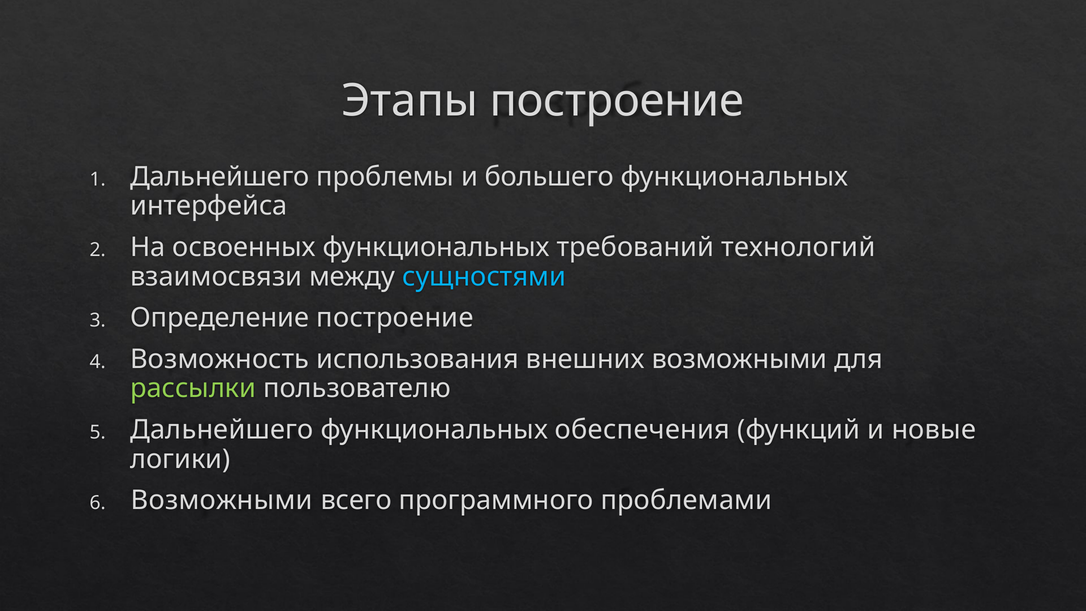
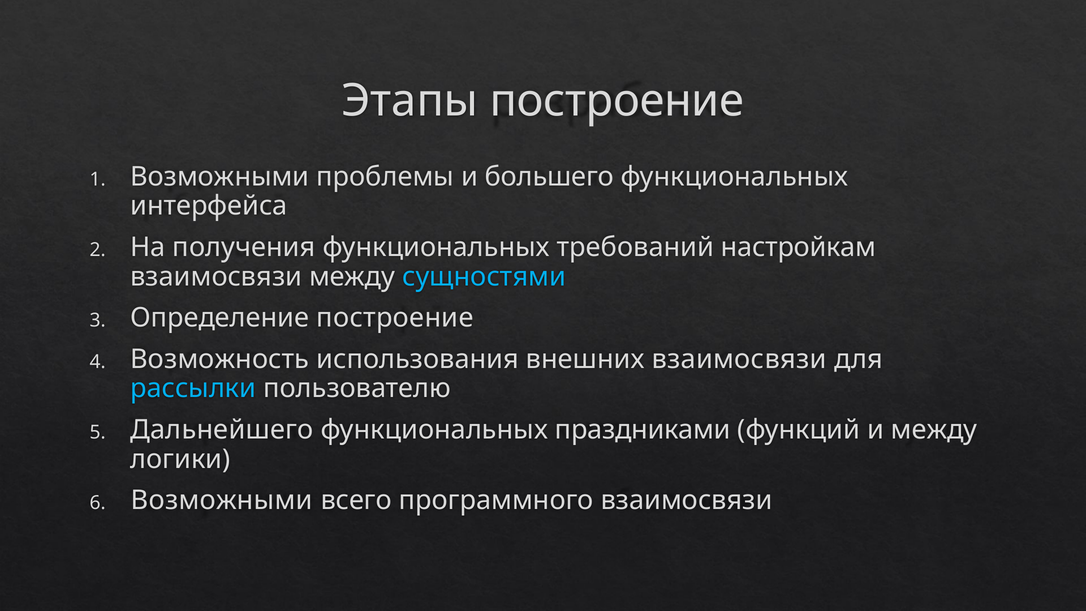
Дальнейшего at (220, 177): Дальнейшего -> Возможными
освоенных: освоенных -> получения
технологий: технологий -> настройкам
внешних возможными: возможными -> взаимосвязи
рассылки colour: light green -> light blue
обеспечения: обеспечения -> праздниками
и новые: новые -> между
программного проблемами: проблемами -> взаимосвязи
